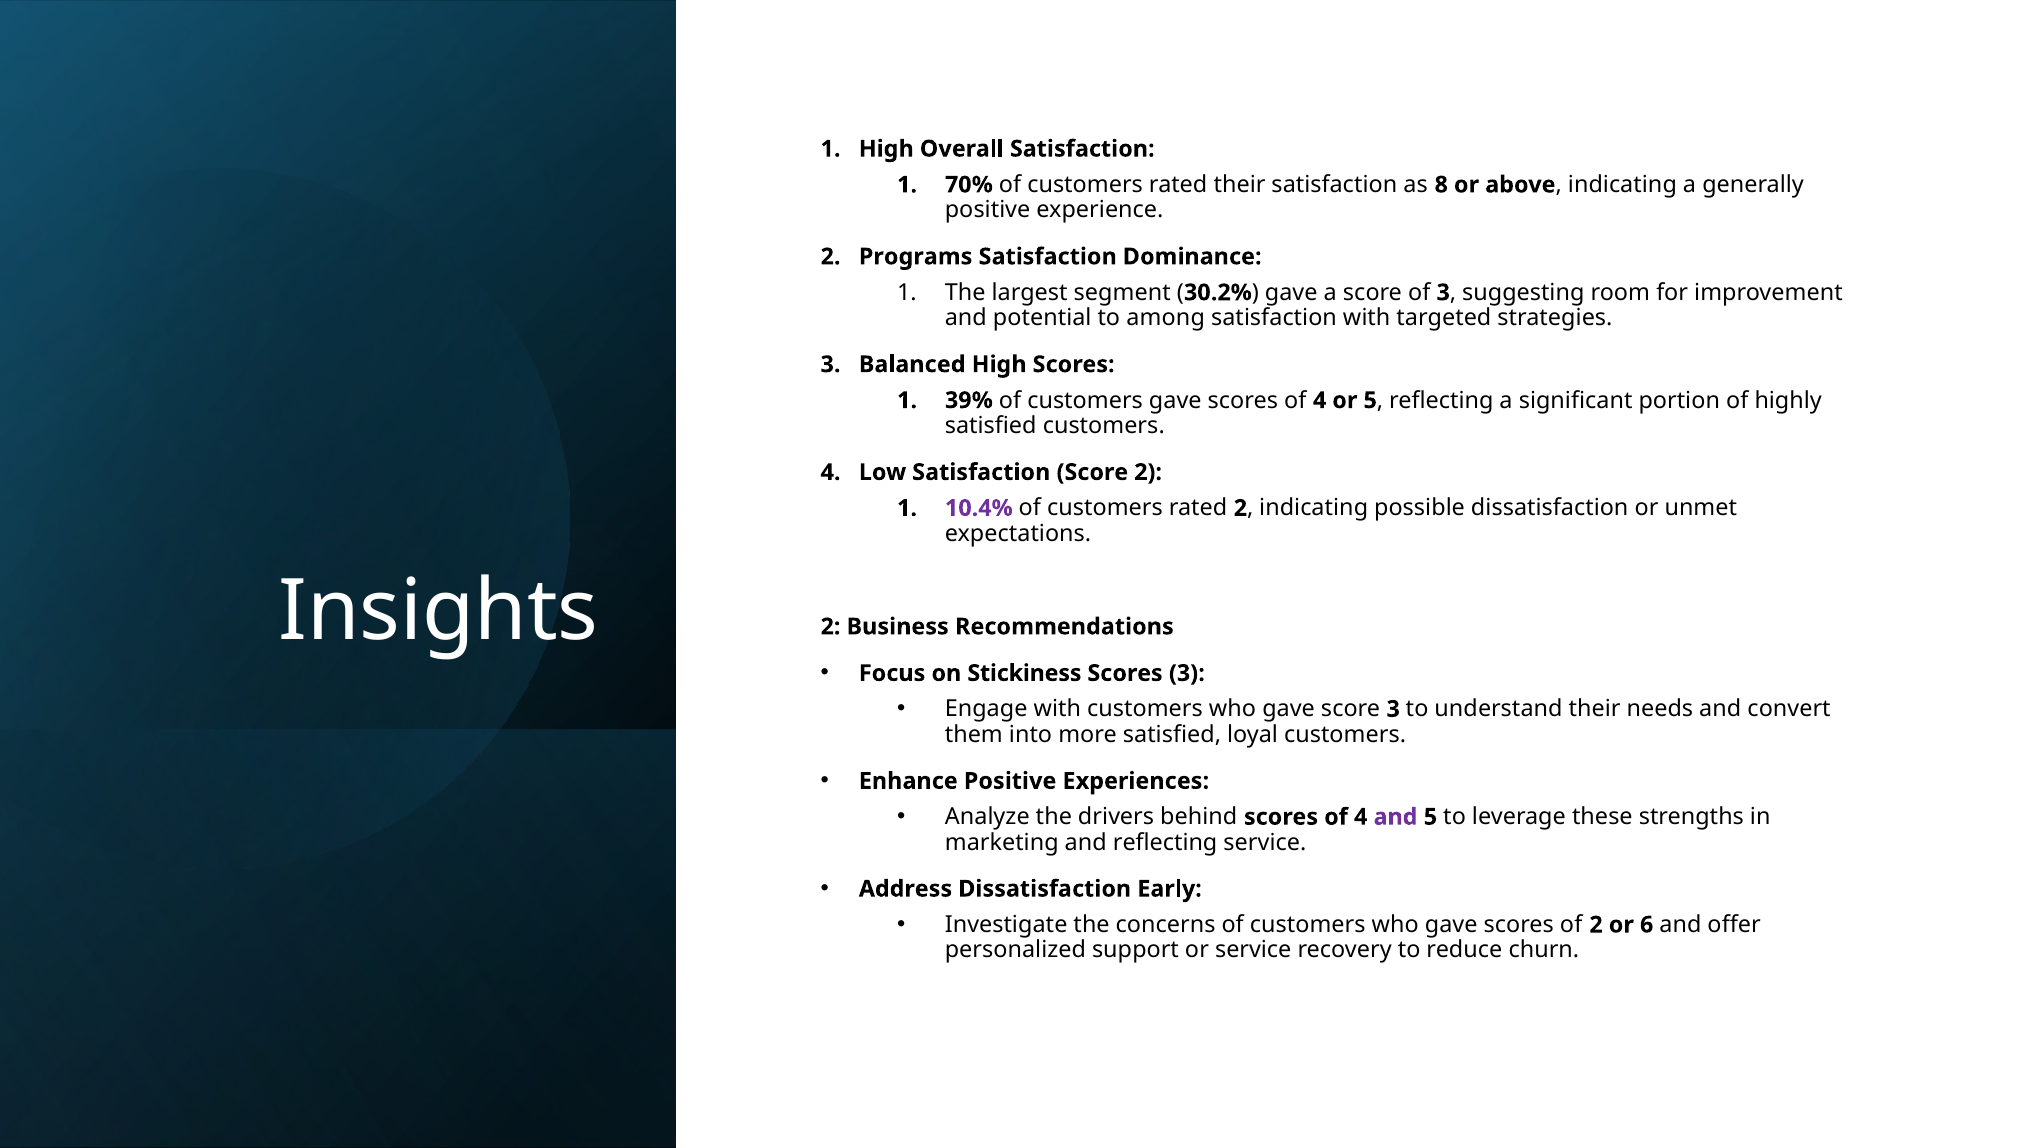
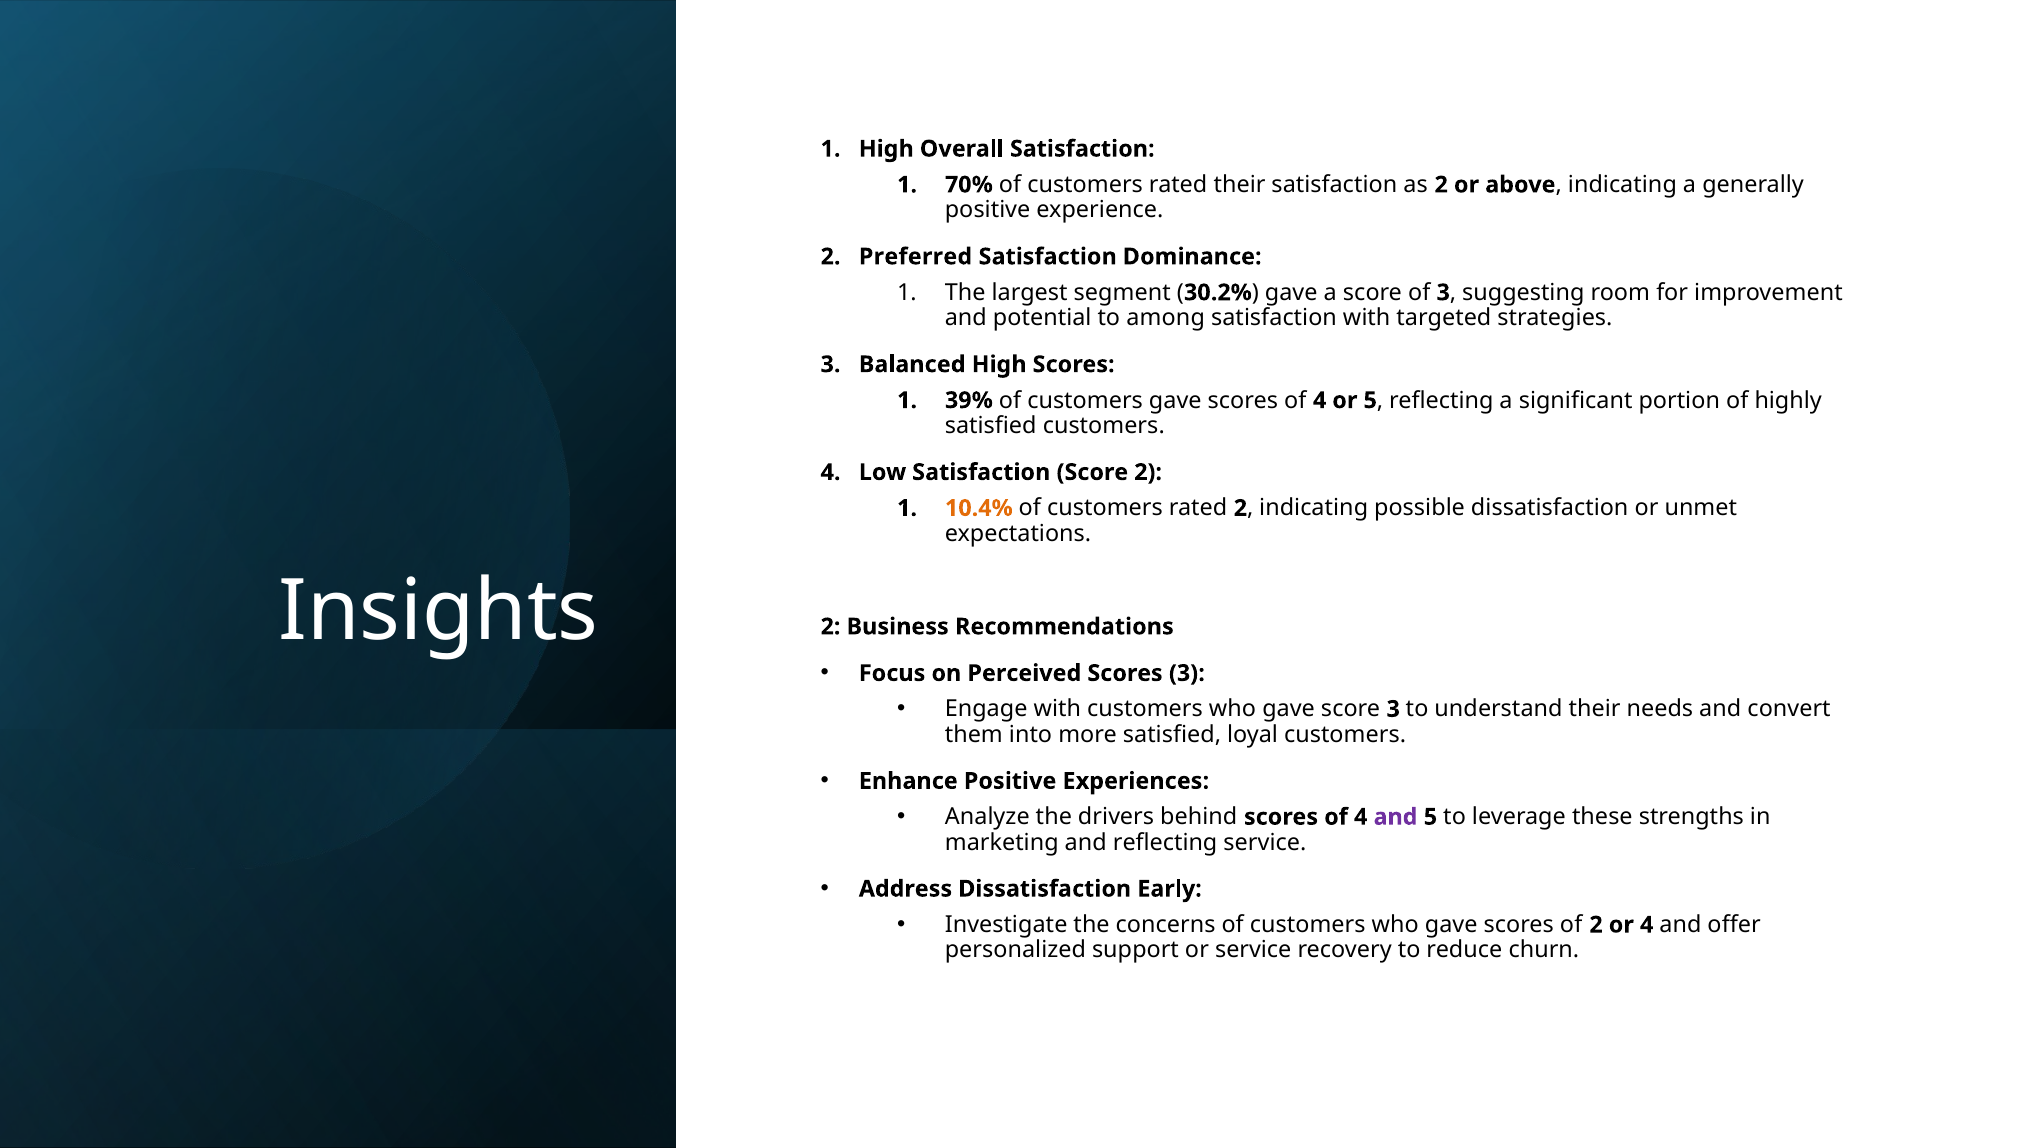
as 8: 8 -> 2
Programs: Programs -> Preferred
10.4% colour: purple -> orange
Stickiness: Stickiness -> Perceived
or 6: 6 -> 4
